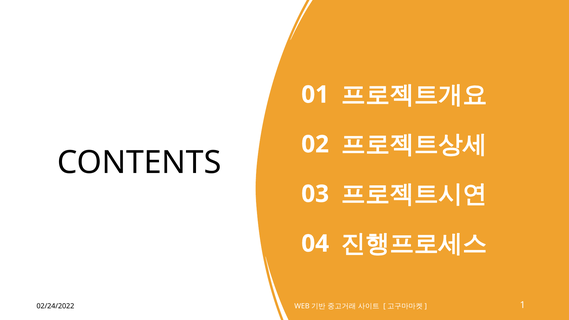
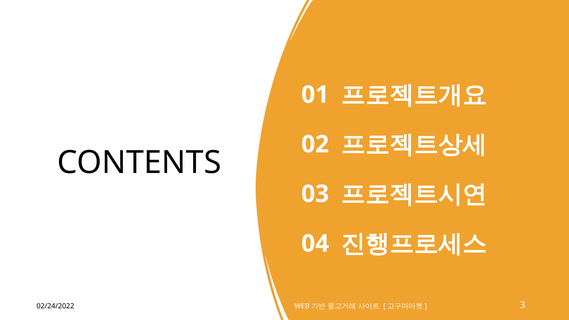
1: 1 -> 3
